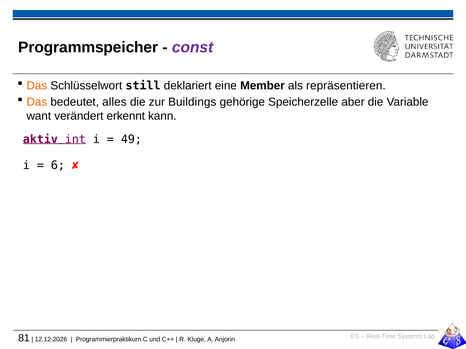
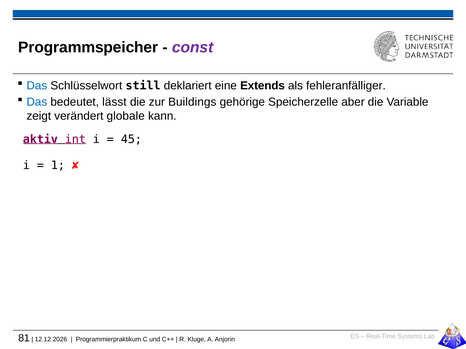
Das at (37, 86) colour: orange -> blue
Member: Member -> Extends
repräsentieren: repräsentieren -> fehleranfälliger
Das at (37, 102) colour: orange -> blue
alles: alles -> lässt
want: want -> zeigt
erkennt: erkennt -> globale
49: 49 -> 45
6: 6 -> 1
